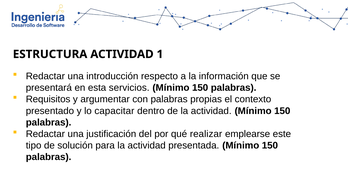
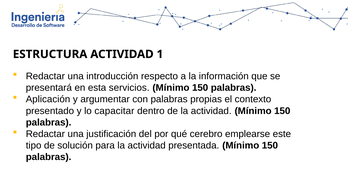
Requisitos: Requisitos -> Aplicación
realizar: realizar -> cerebro
